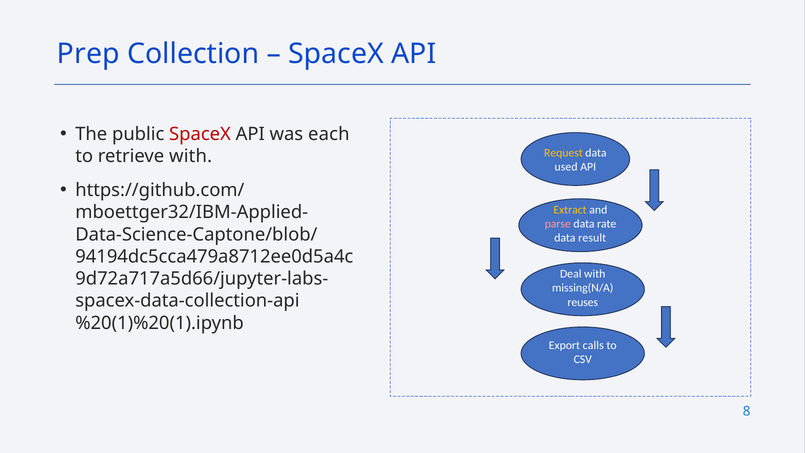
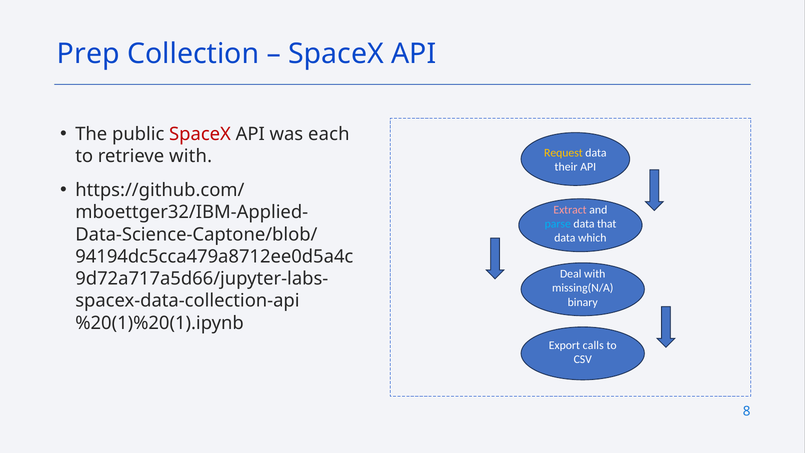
used: used -> their
Extract colour: yellow -> pink
parse colour: pink -> light blue
rate: rate -> that
result: result -> which
reuses: reuses -> binary
